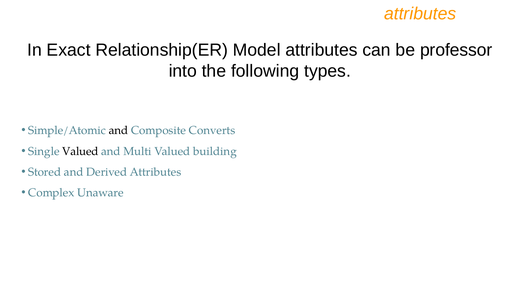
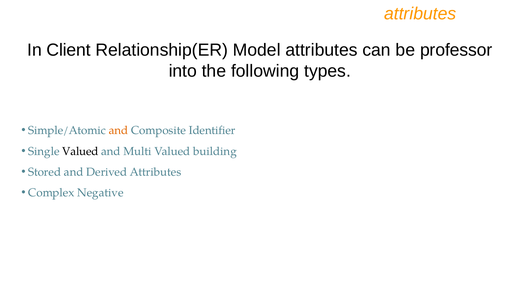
Exact: Exact -> Client
and at (118, 130) colour: black -> orange
Converts: Converts -> Identifier
Unaware: Unaware -> Negative
